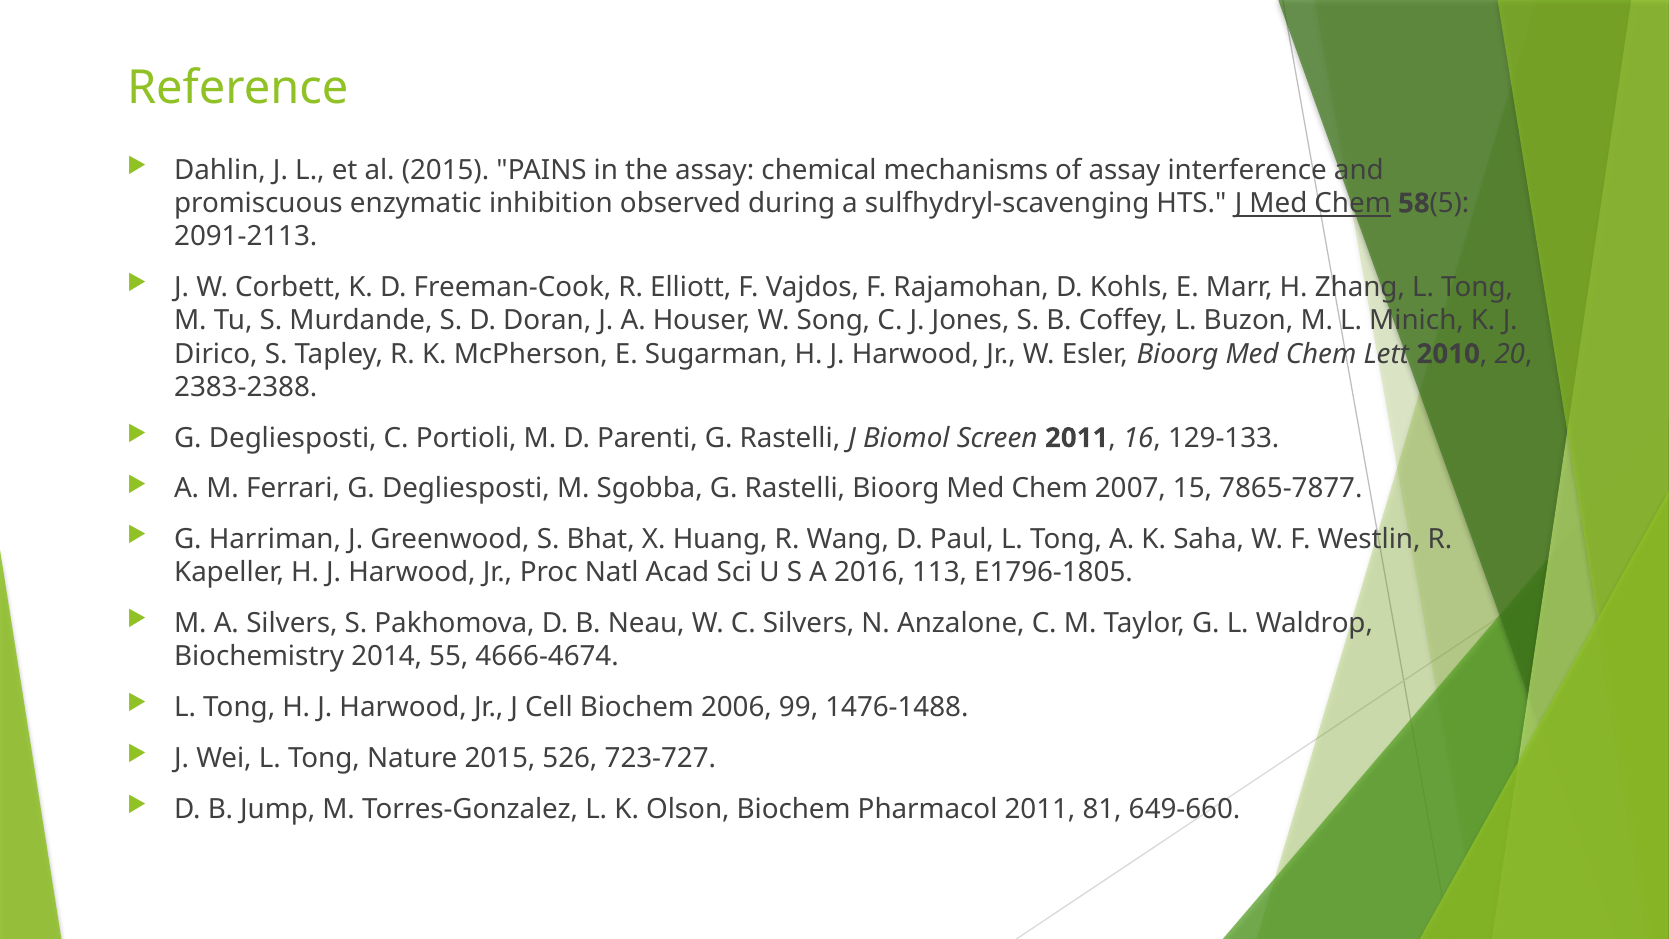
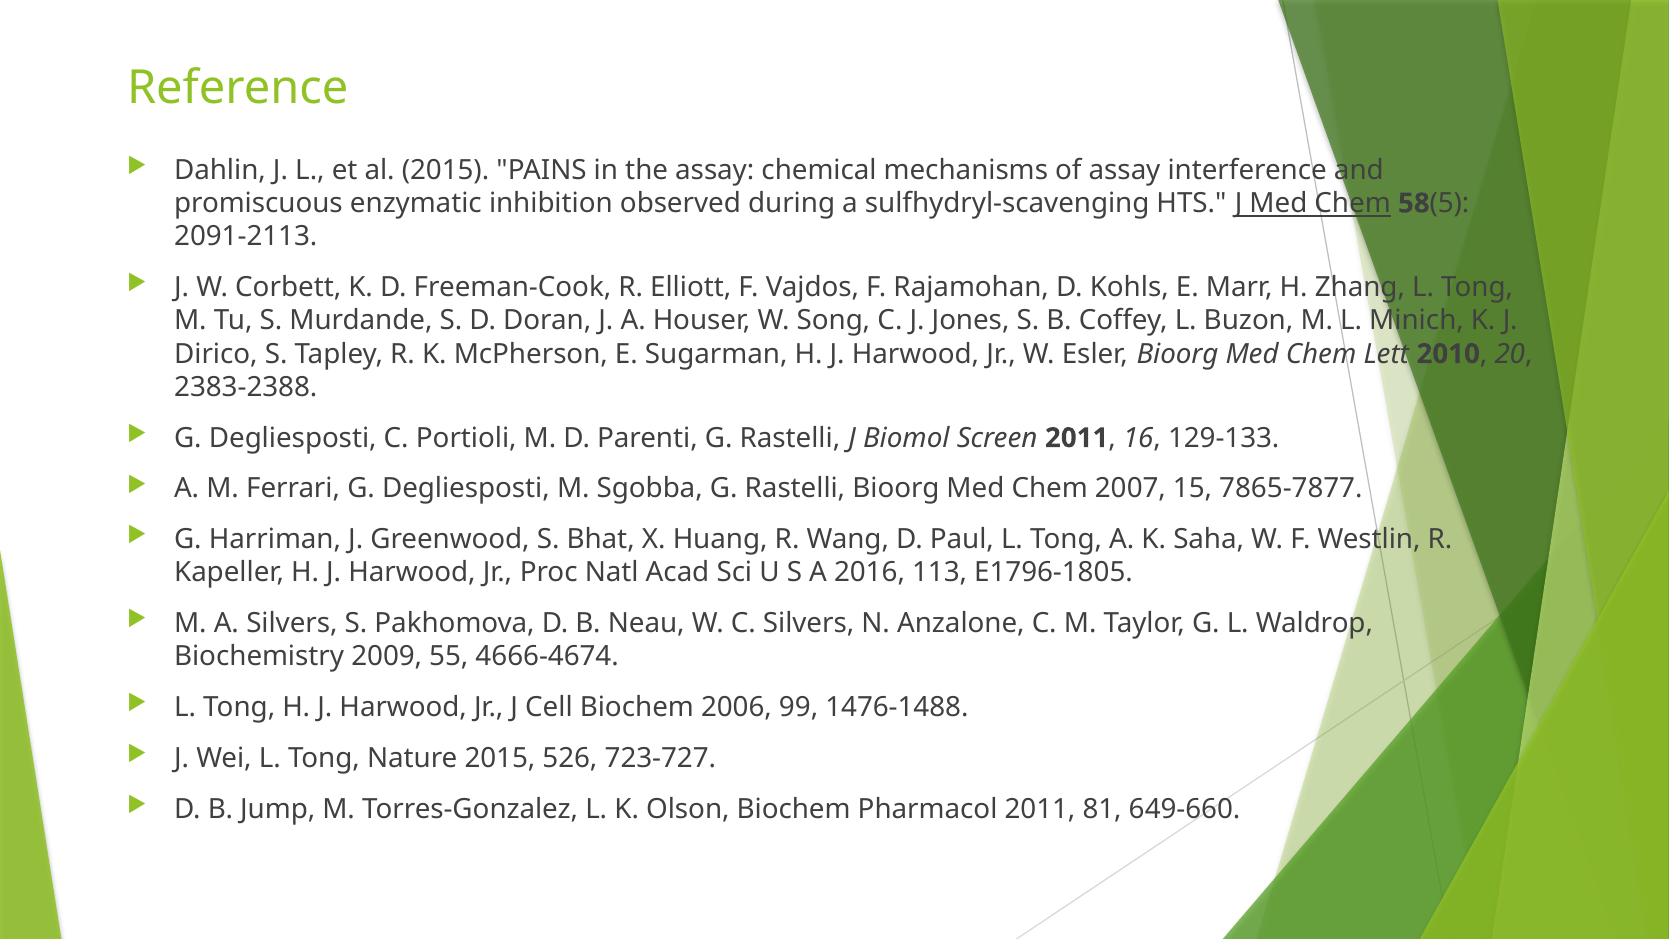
2014: 2014 -> 2009
